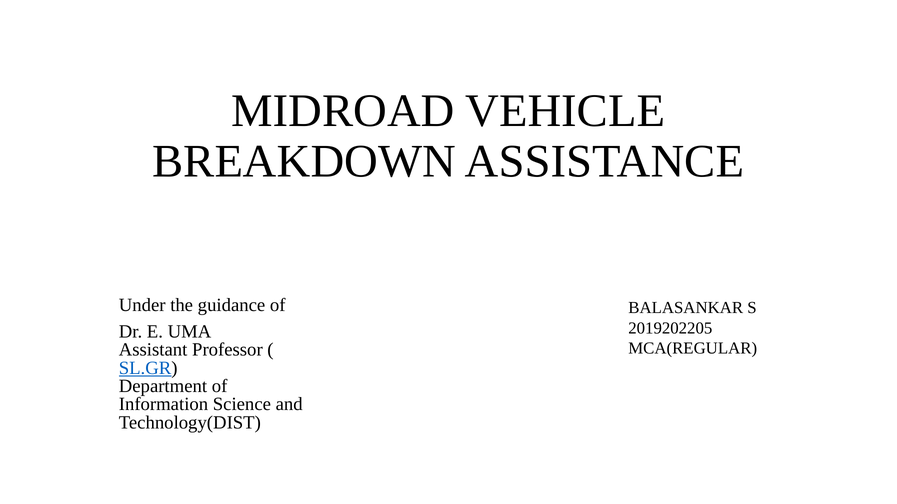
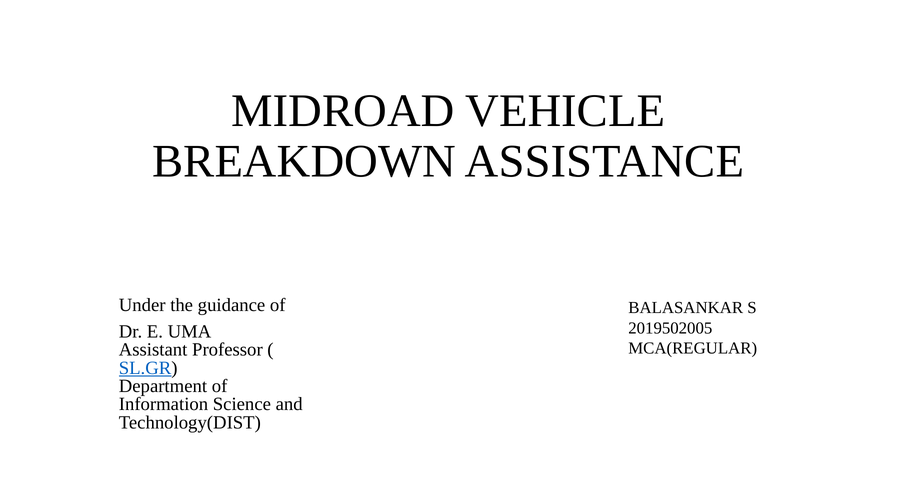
2019202205: 2019202205 -> 2019502005
